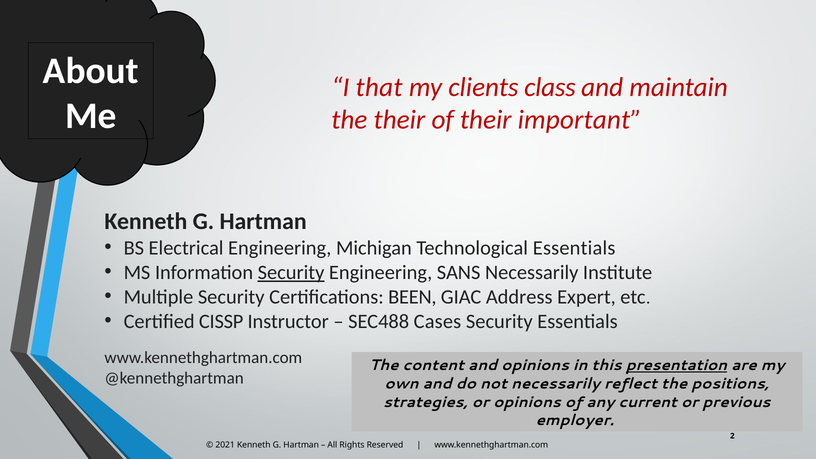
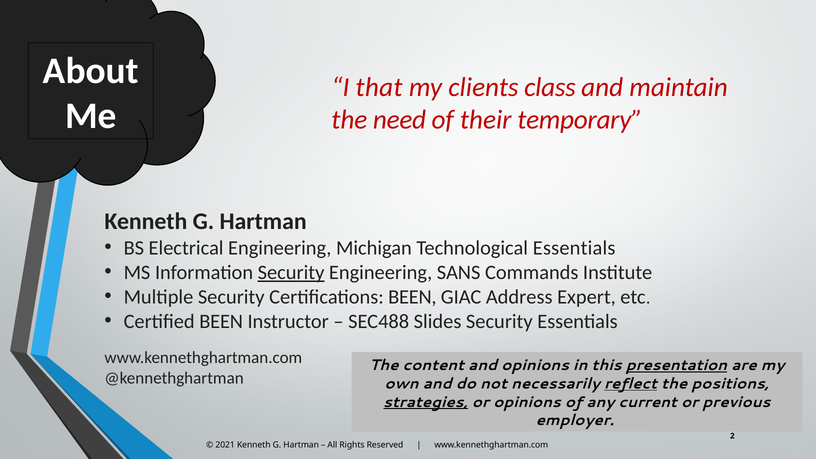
the their: their -> need
important: important -> temporary
SANS Necessarily: Necessarily -> Commands
Certified CISSP: CISSP -> BEEN
Cases: Cases -> Slides
reflect underline: none -> present
strategies underline: none -> present
